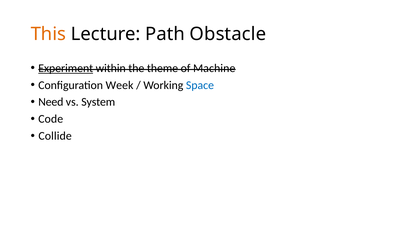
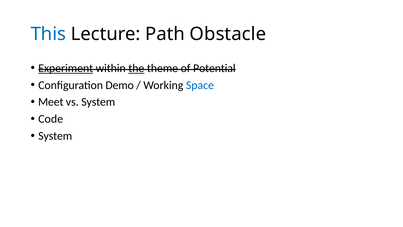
This colour: orange -> blue
the underline: none -> present
Machine: Machine -> Potential
Week: Week -> Demo
Need: Need -> Meet
Collide at (55, 136): Collide -> System
